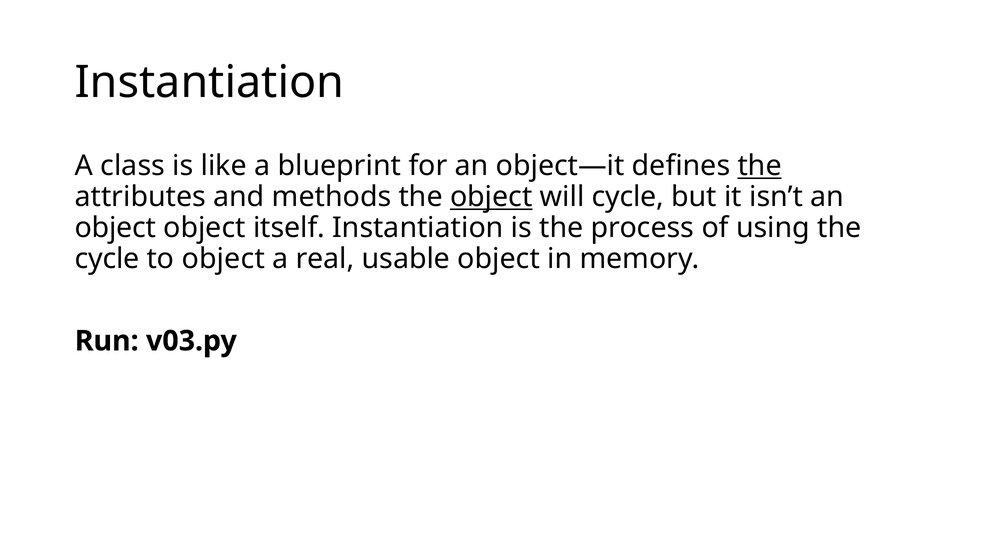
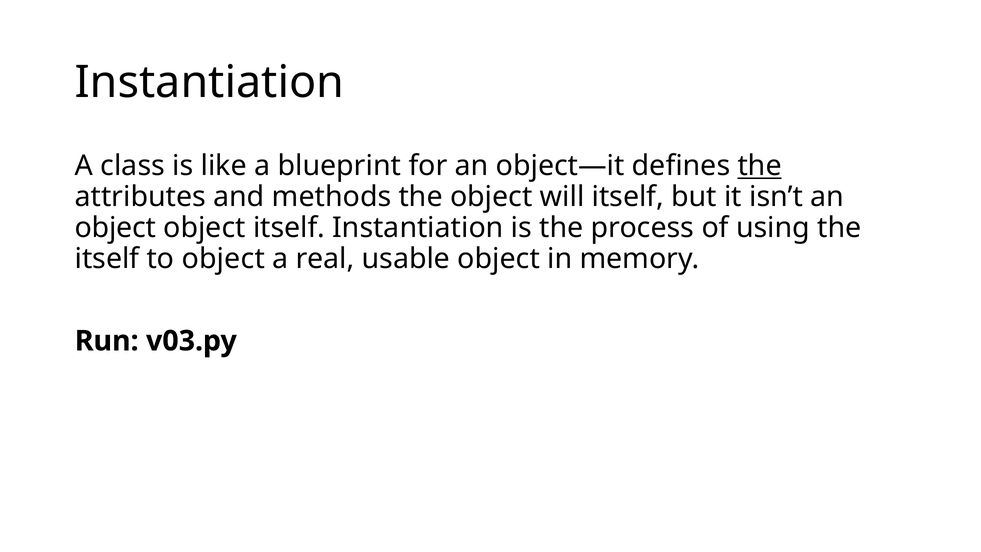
object at (491, 197) underline: present -> none
will cycle: cycle -> itself
cycle at (107, 259): cycle -> itself
